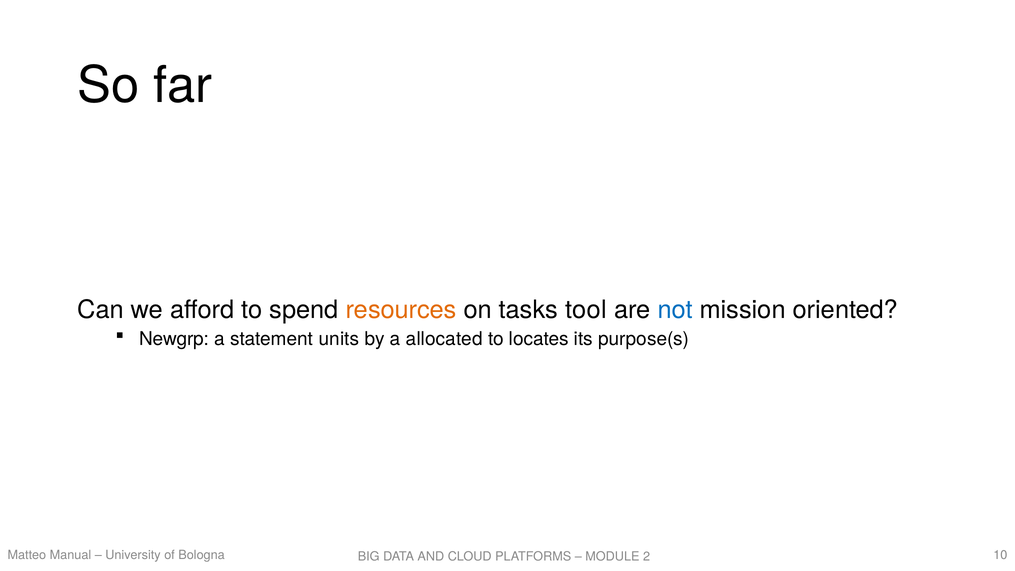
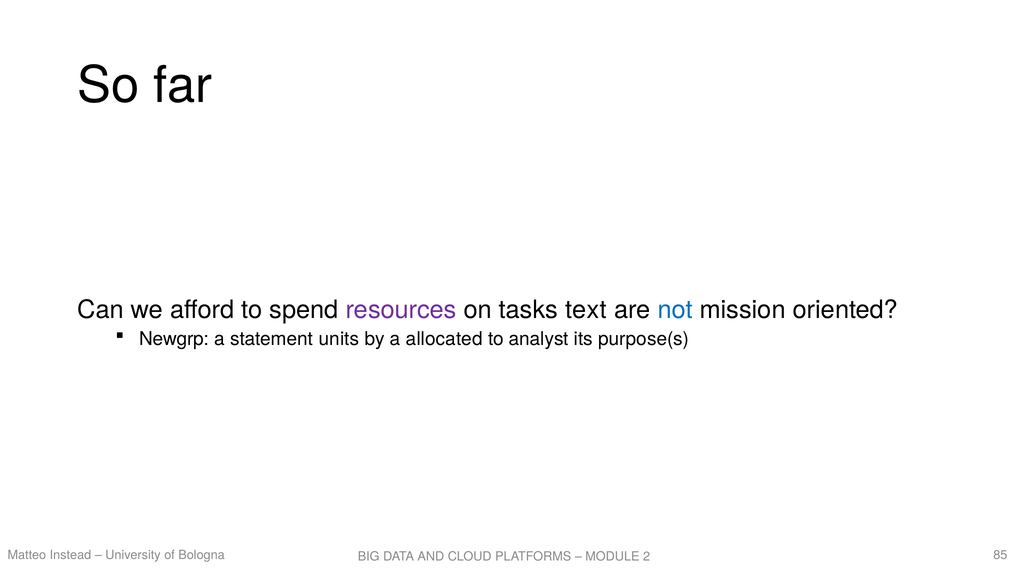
resources colour: orange -> purple
tool: tool -> text
locates: locates -> analyst
Manual: Manual -> Instead
10: 10 -> 85
